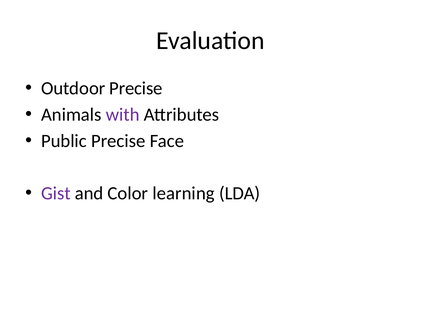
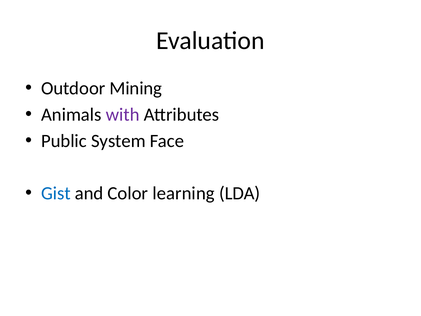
Outdoor Precise: Precise -> Mining
Public Precise: Precise -> System
Gist colour: purple -> blue
